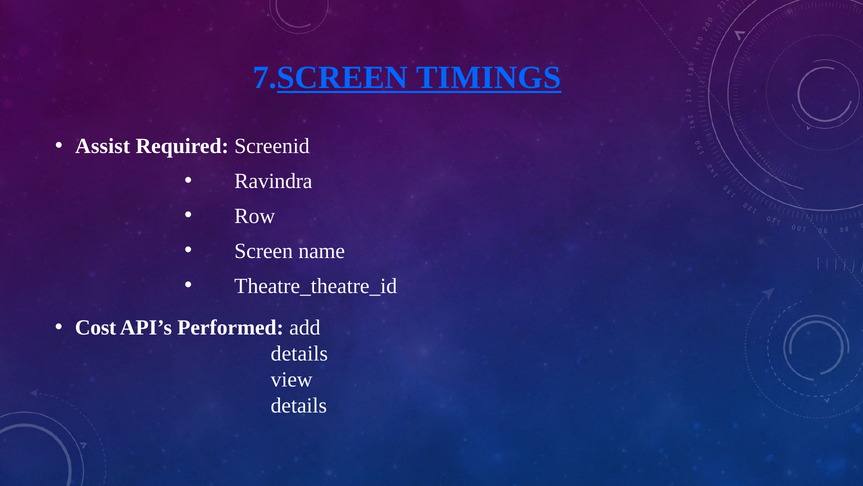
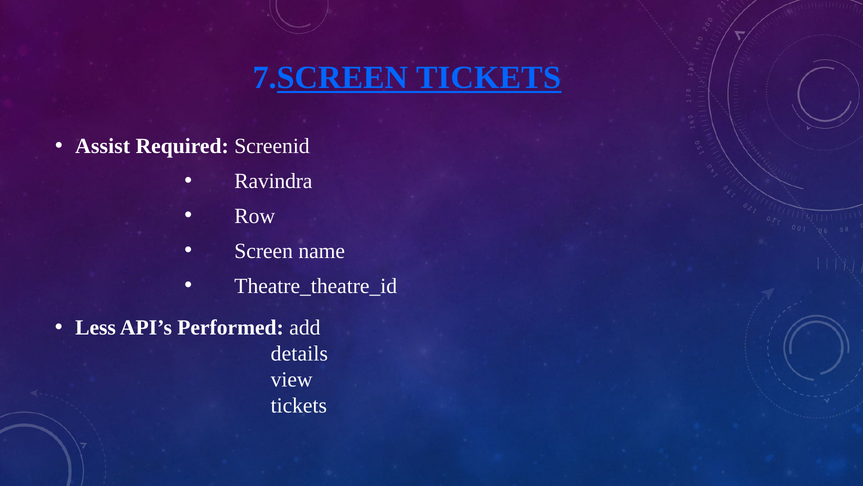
7.SCREEN TIMINGS: TIMINGS -> TICKETS
Cost: Cost -> Less
details at (299, 405): details -> tickets
